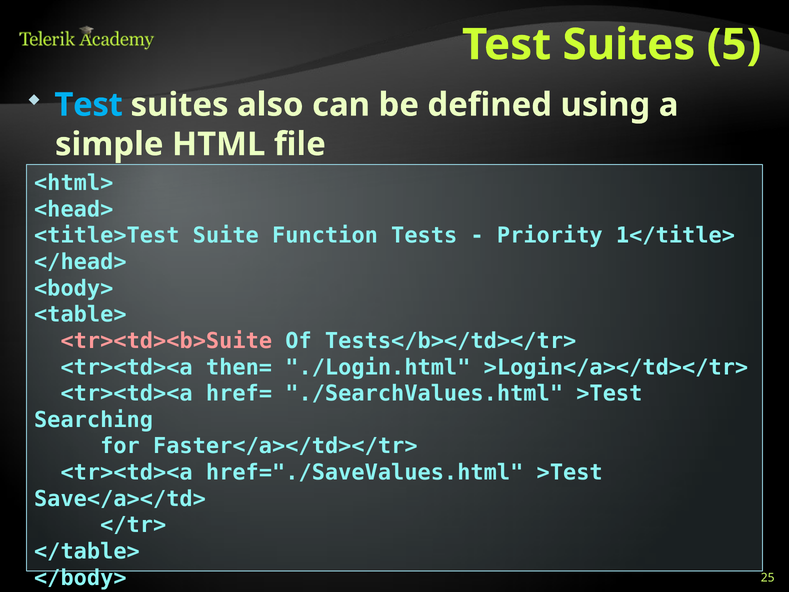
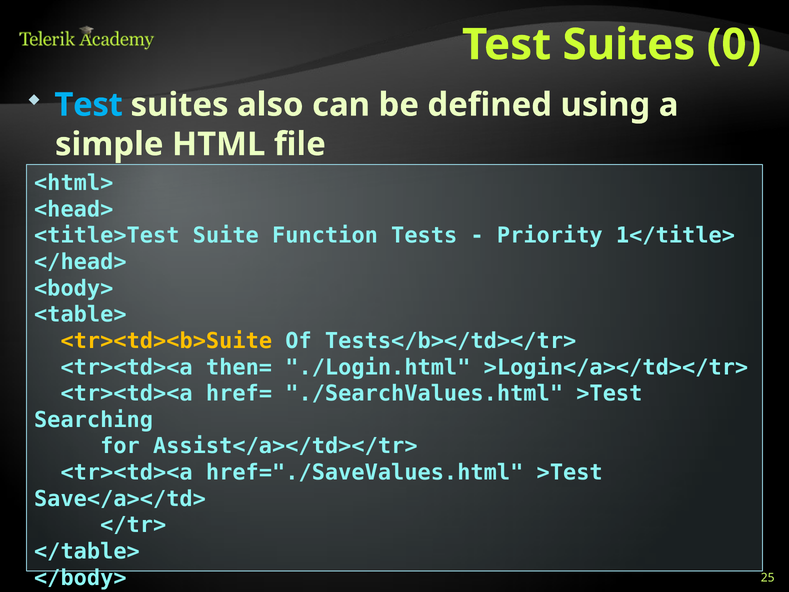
5: 5 -> 0
<tr><td><b>Suite colour: pink -> yellow
Faster</a></td></tr>: Faster</a></td></tr> -> Assist</a></td></tr>
